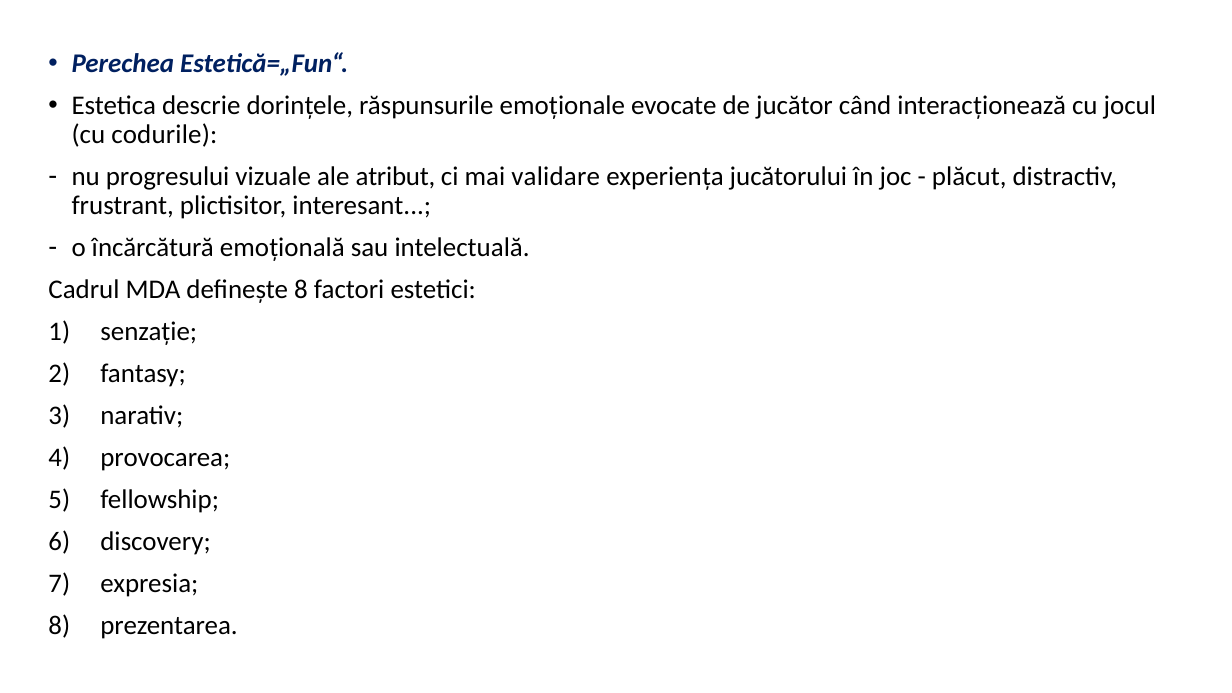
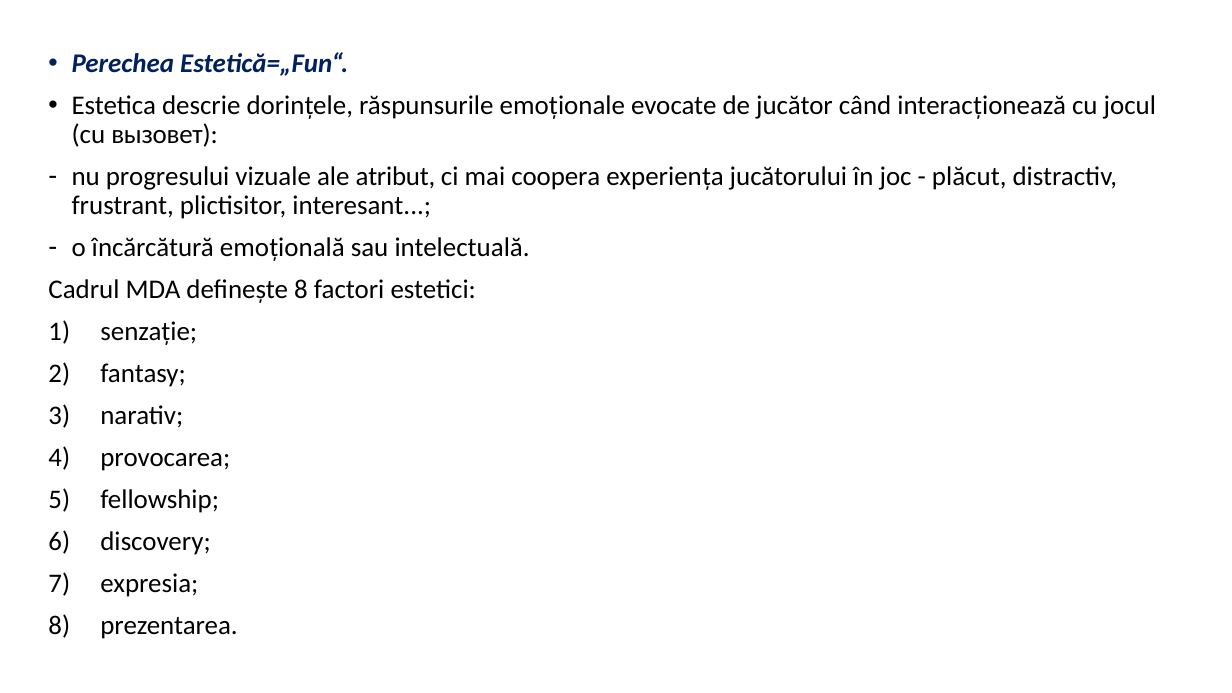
codurile: codurile -> вызовет
validare: validare -> coopera
